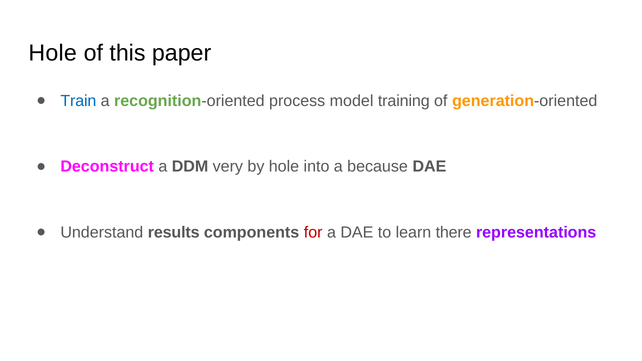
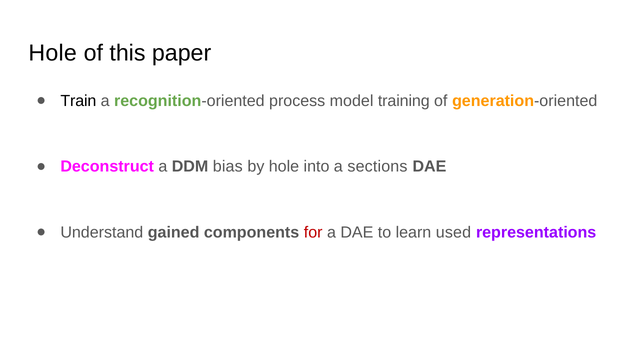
Train colour: blue -> black
very: very -> bias
because: because -> sections
results: results -> gained
there: there -> used
